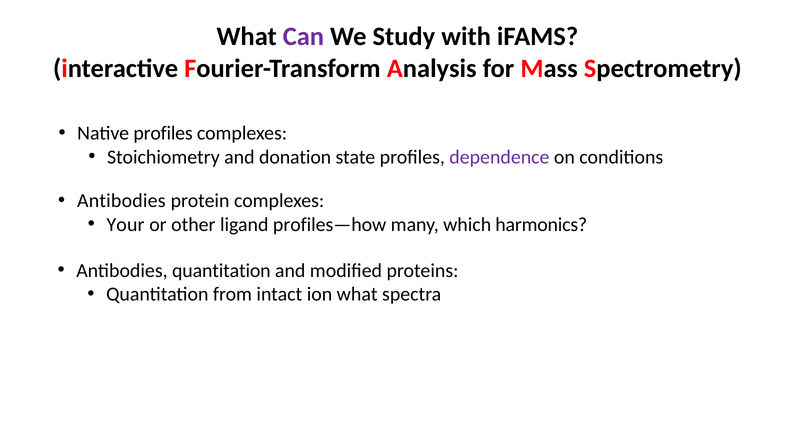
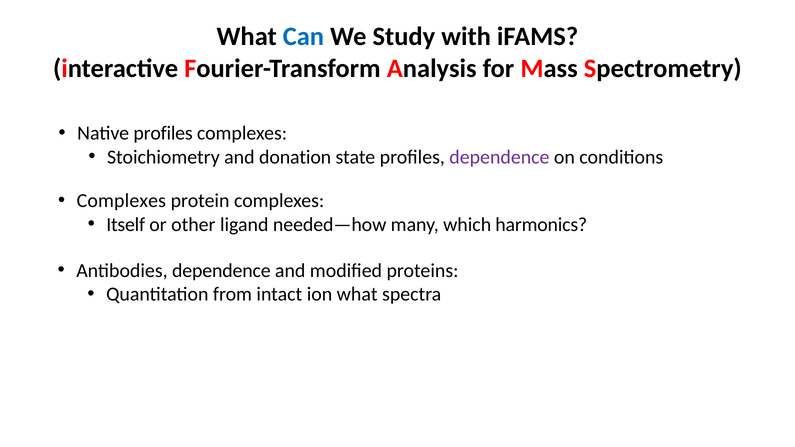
Can colour: purple -> blue
Antibodies at (121, 201): Antibodies -> Complexes
Your: Your -> Itself
profiles—how: profiles—how -> needed—how
Antibodies quantitation: quantitation -> dependence
